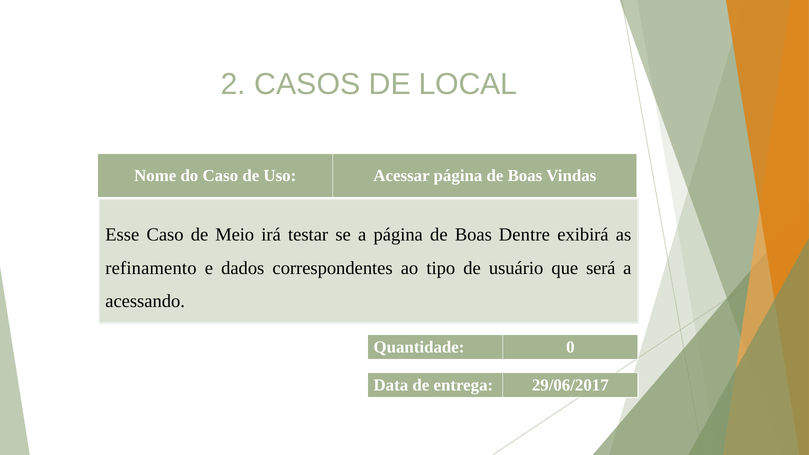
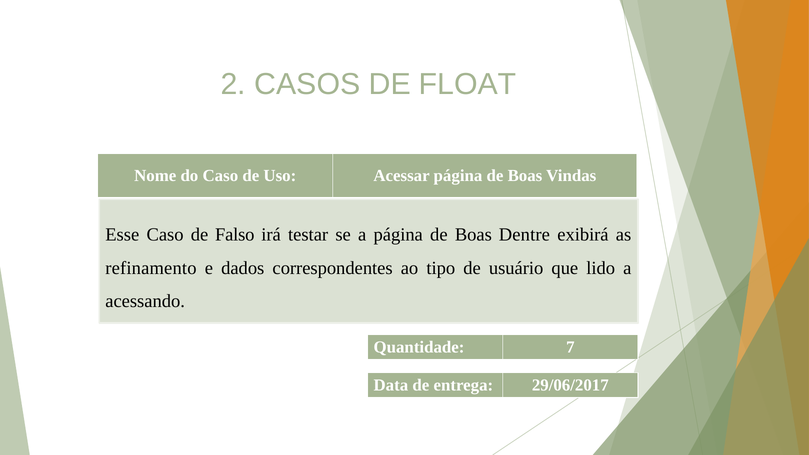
LOCAL: LOCAL -> FLOAT
Meio: Meio -> Falso
será: será -> lido
0: 0 -> 7
